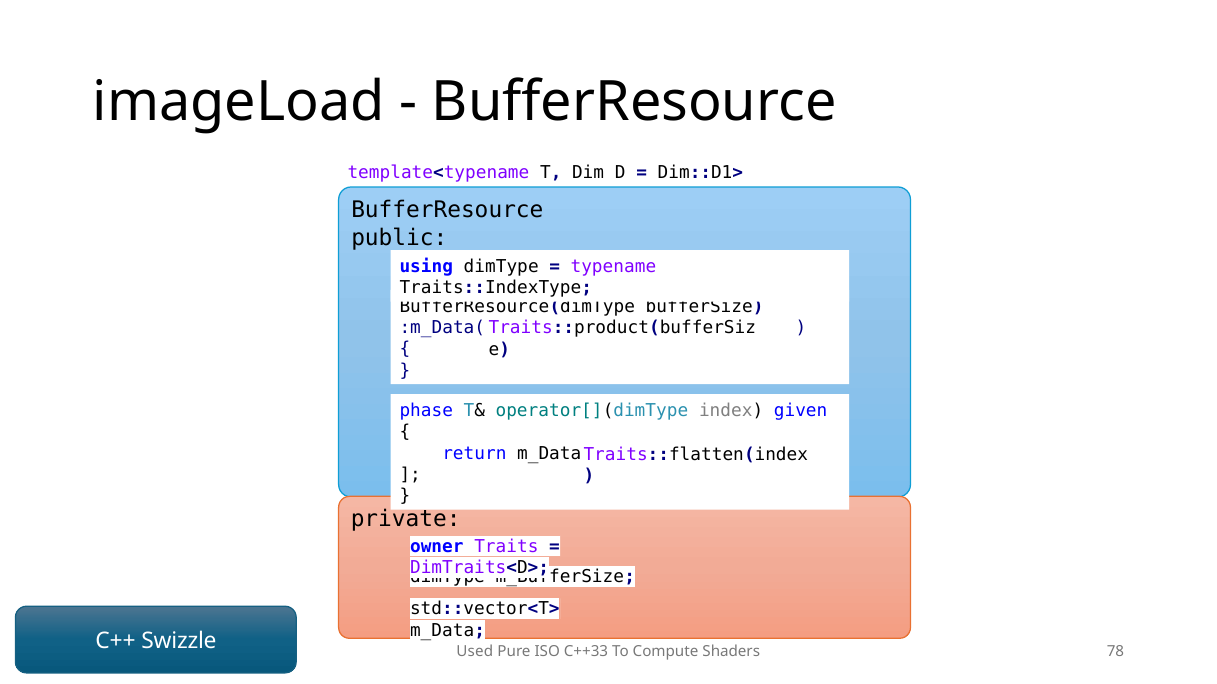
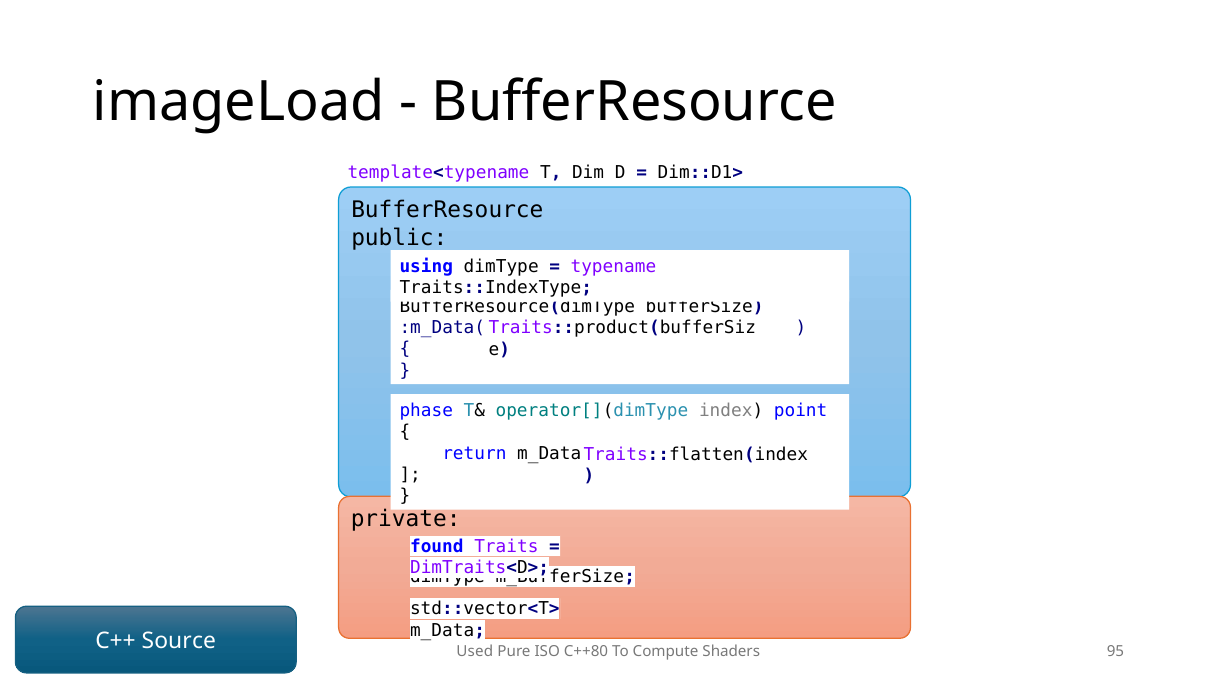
given: given -> point
owner: owner -> found
Swizzle: Swizzle -> Source
C++33: C++33 -> C++80
78: 78 -> 95
